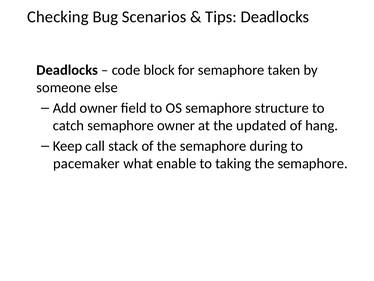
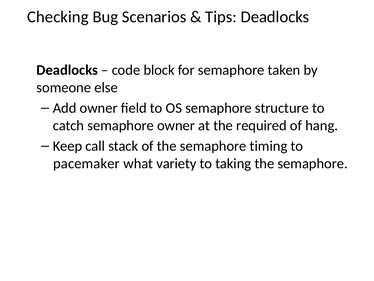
updated: updated -> required
during: during -> timing
enable: enable -> variety
